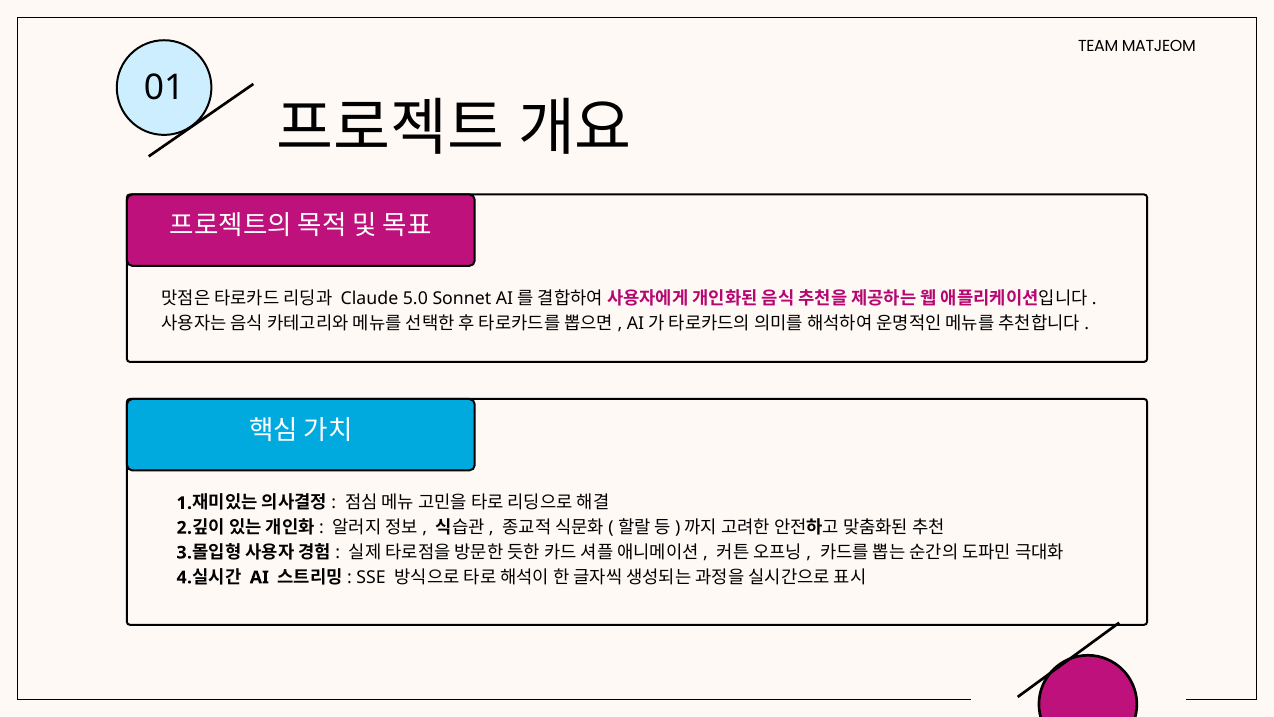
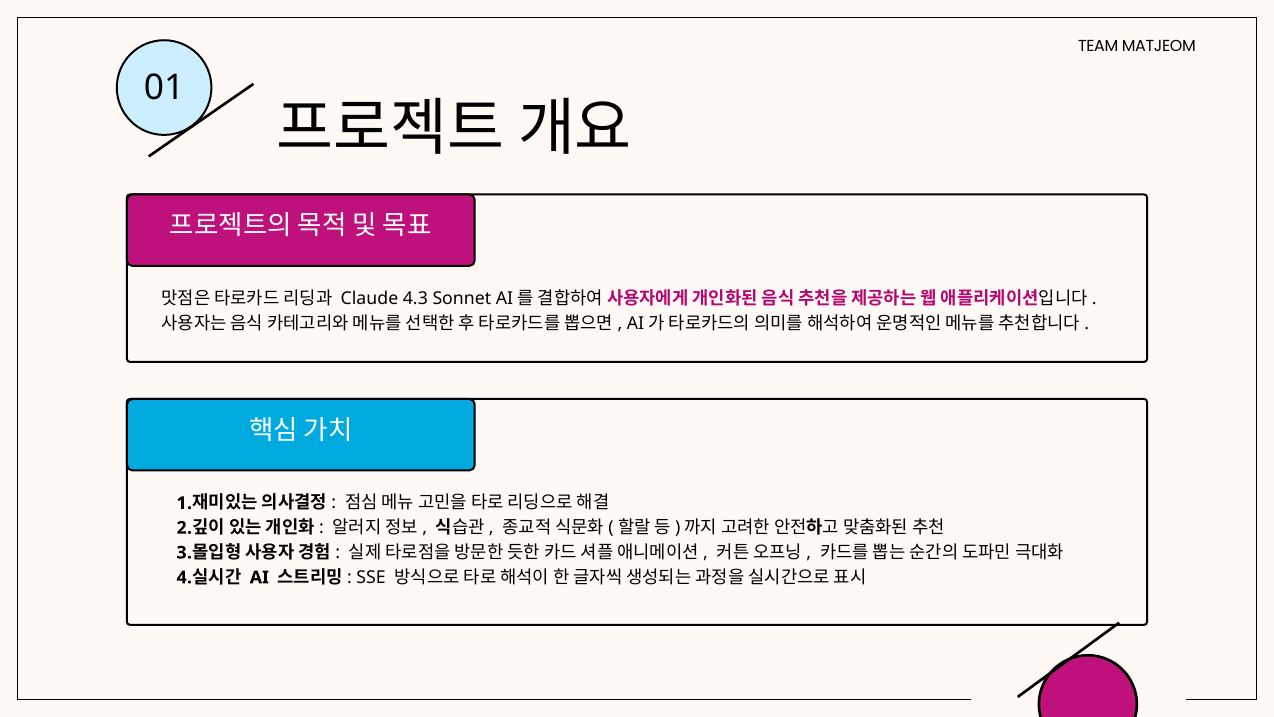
5.0: 5.0 -> 4.3
